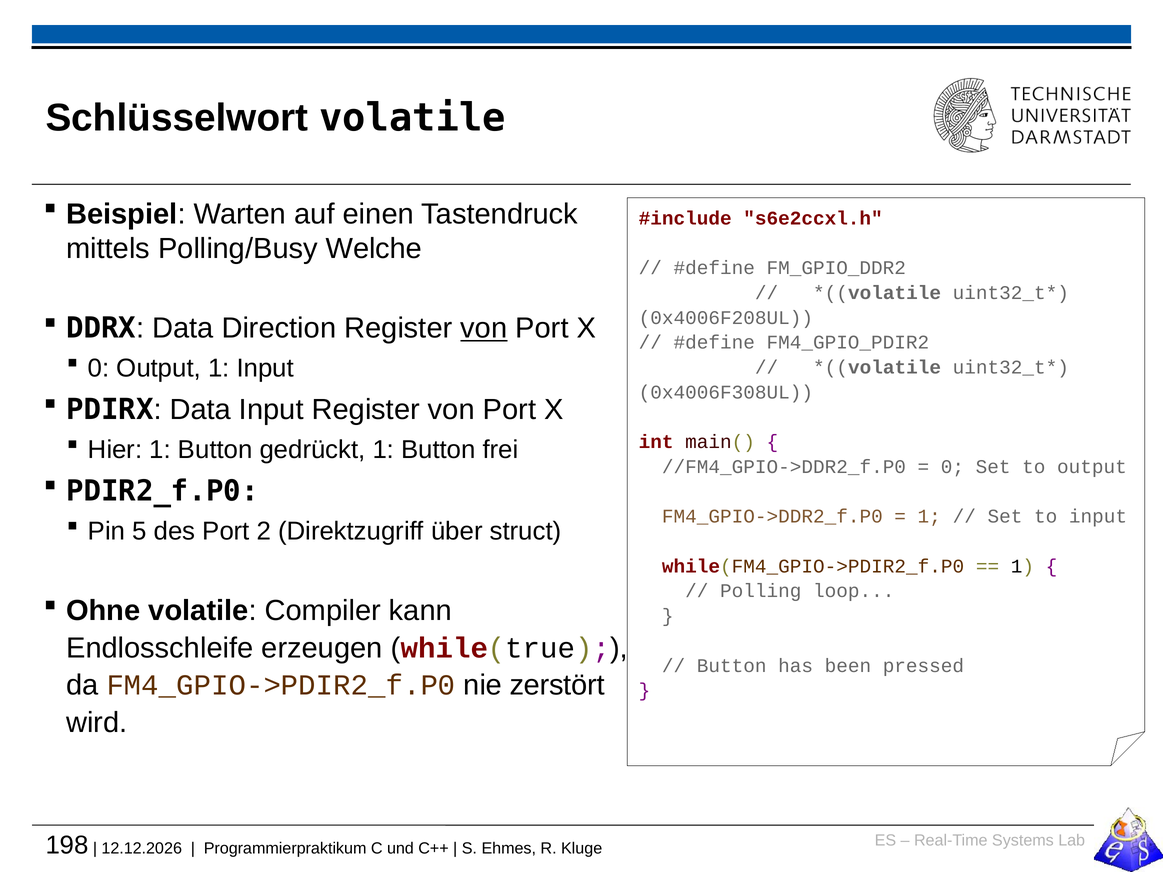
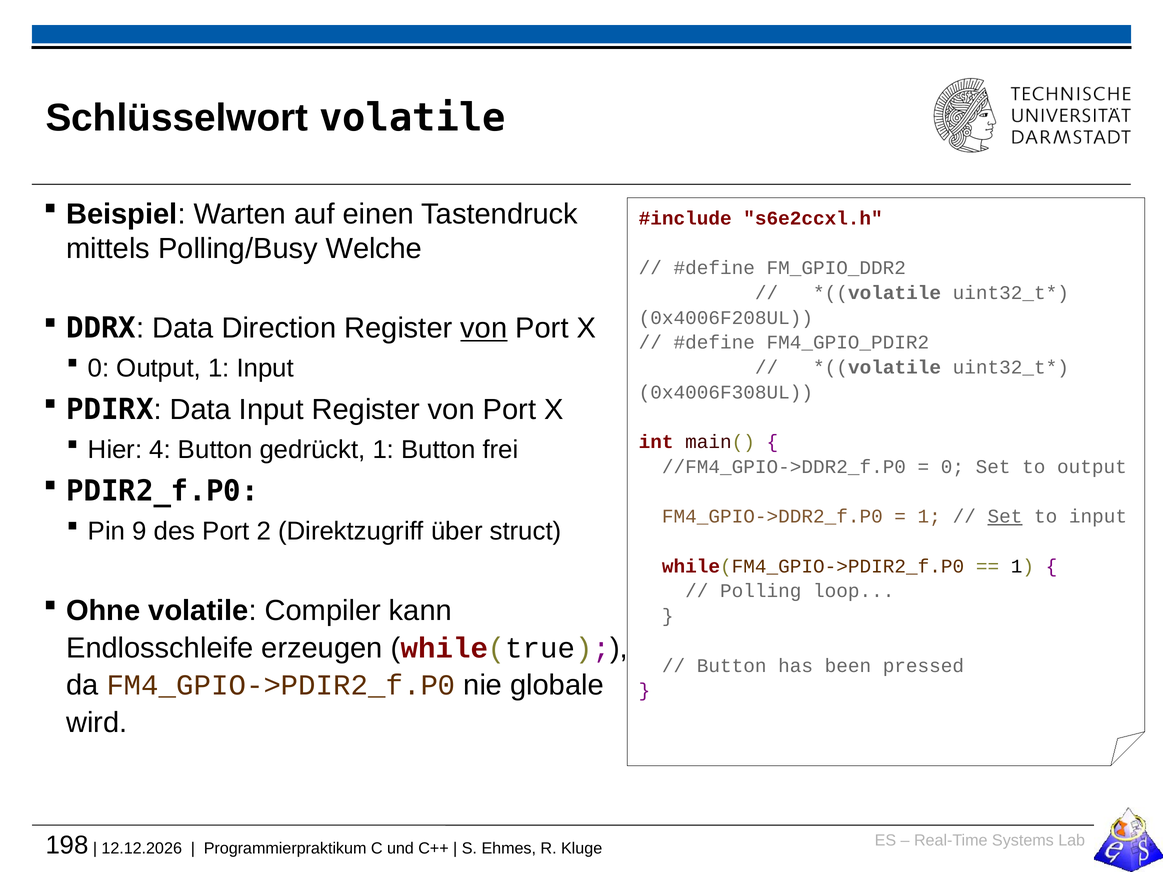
Hier 1: 1 -> 4
Set at (1005, 517) underline: none -> present
5: 5 -> 9
zerstört: zerstört -> globale
